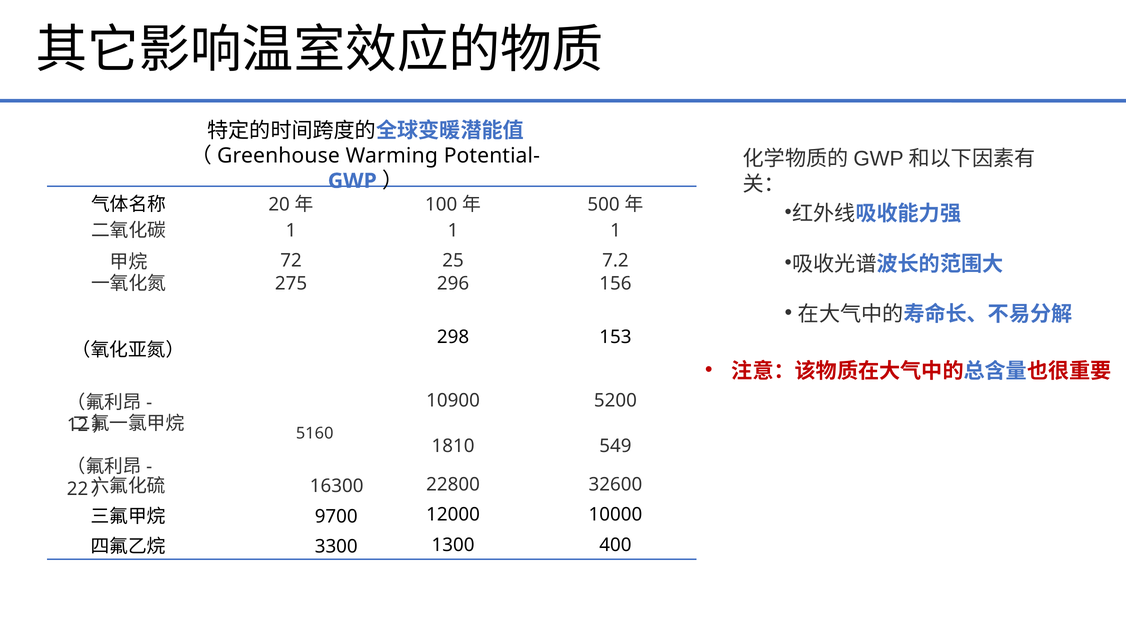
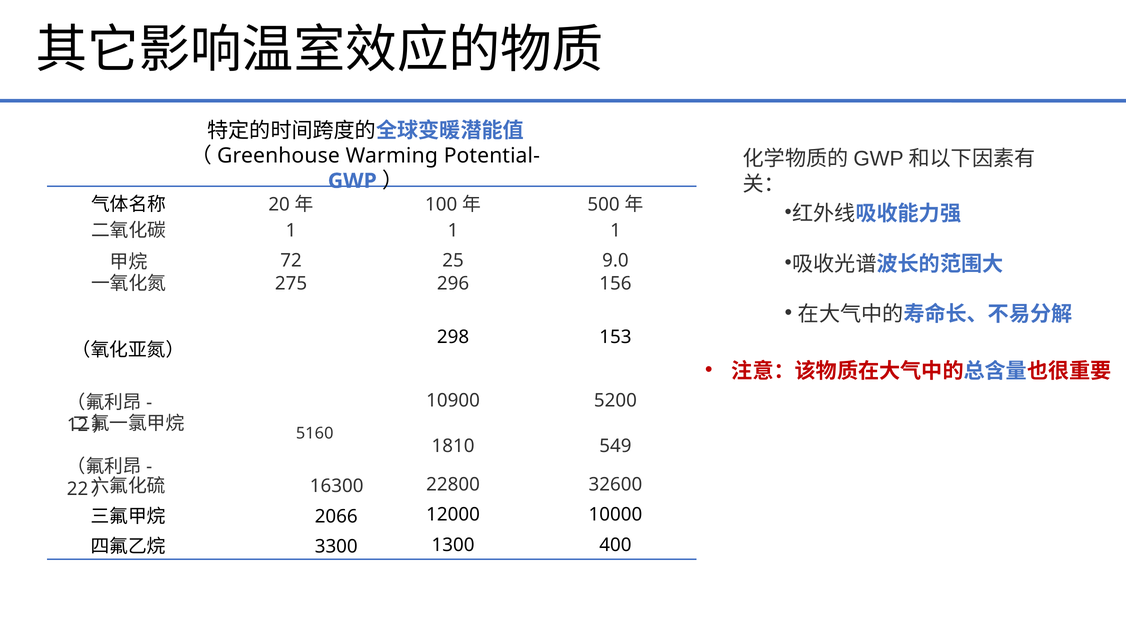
7.2: 7.2 -> 9.0
9700: 9700 -> 2066
